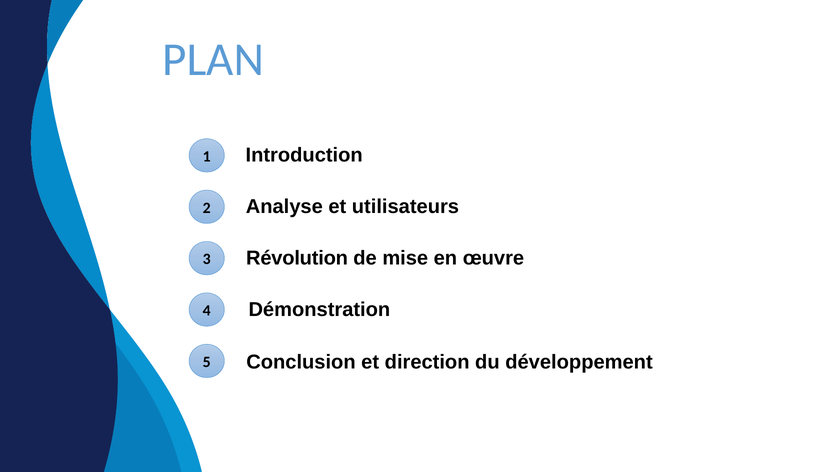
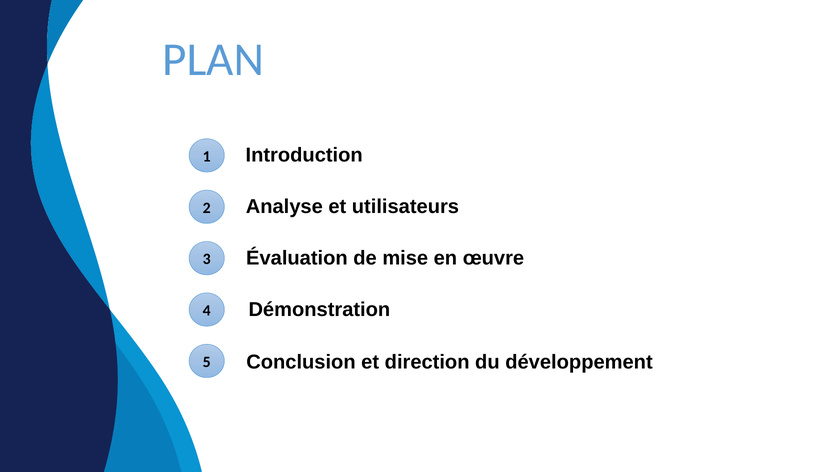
Révolution: Révolution -> Évaluation
